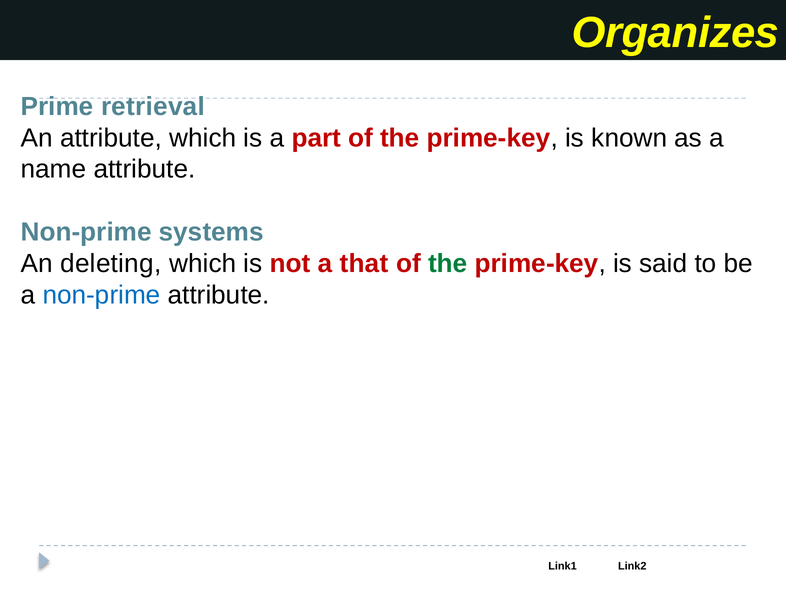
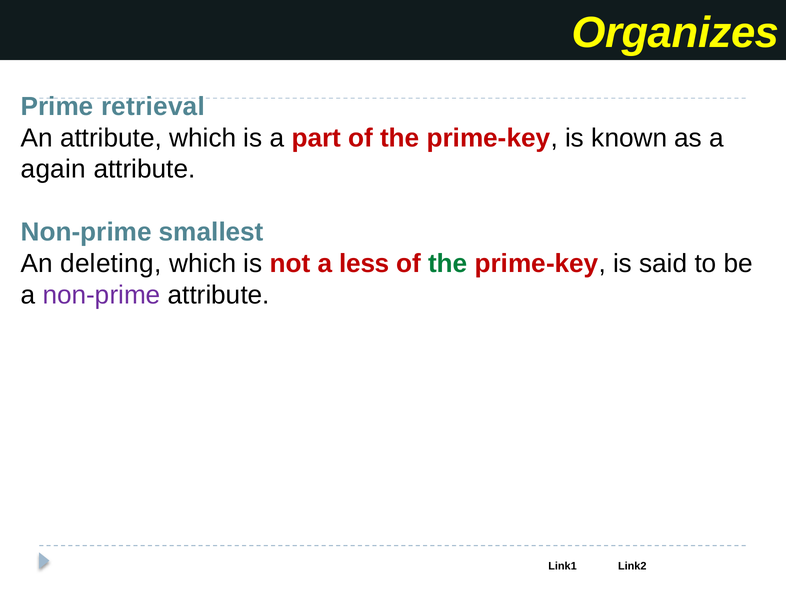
name: name -> again
systems: systems -> smallest
that: that -> less
non-prime at (101, 295) colour: blue -> purple
